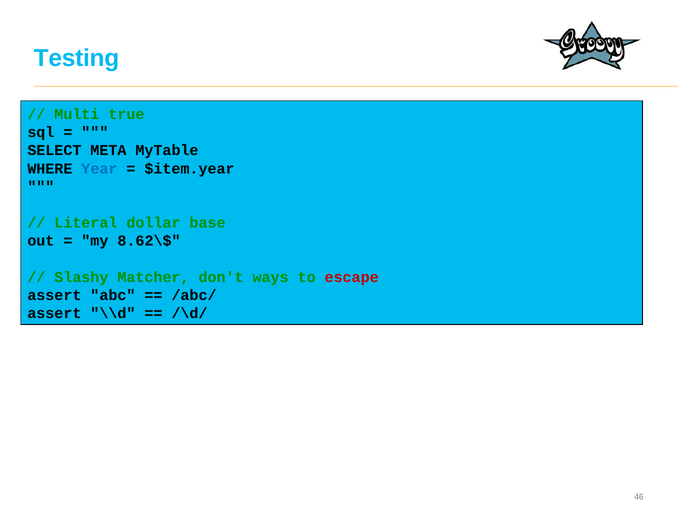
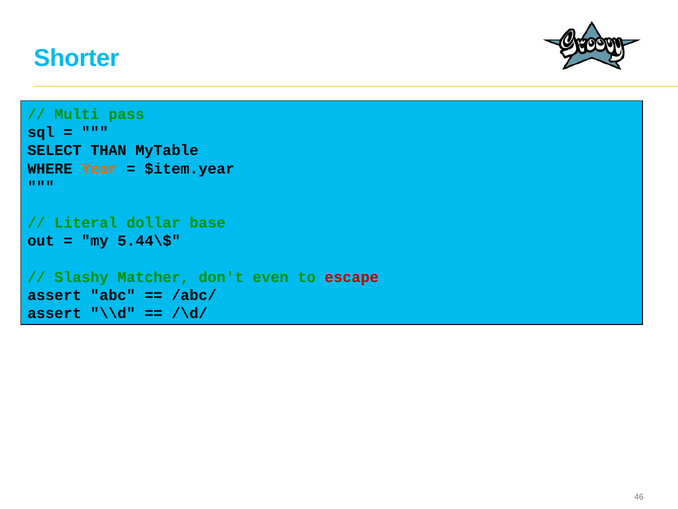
Testing: Testing -> Shorter
true: true -> pass
META: META -> THAN
Year colour: blue -> orange
8.62\$: 8.62\$ -> 5.44\$
ways: ways -> even
